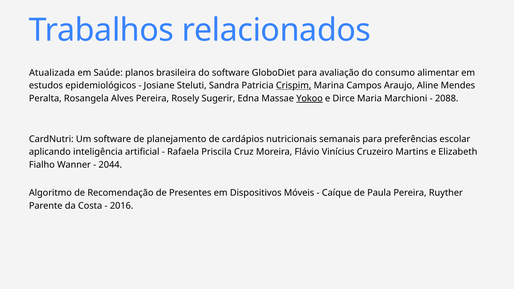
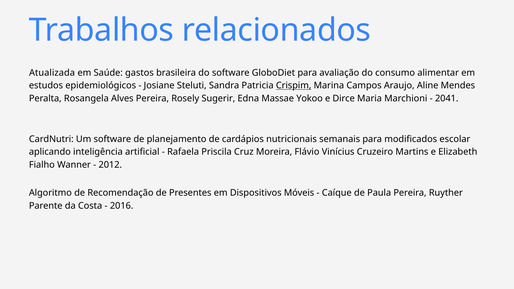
planos: planos -> gastos
Yokoo underline: present -> none
2088: 2088 -> 2041
preferências: preferências -> modificados
2044: 2044 -> 2012
